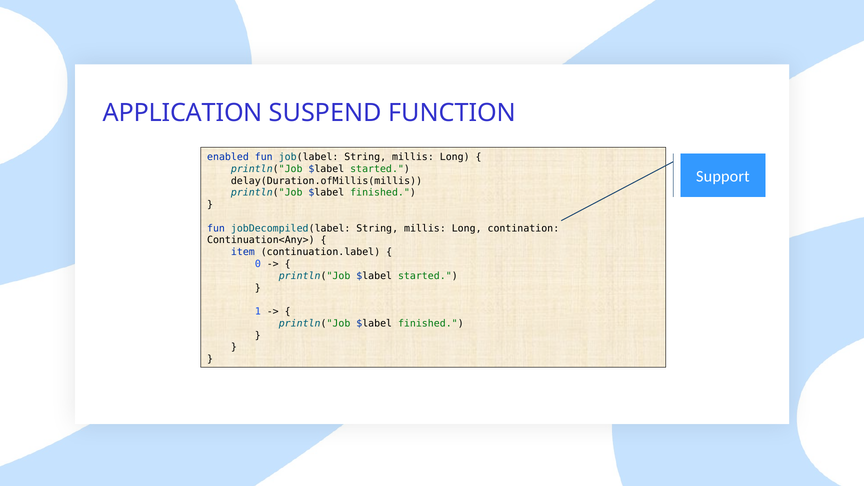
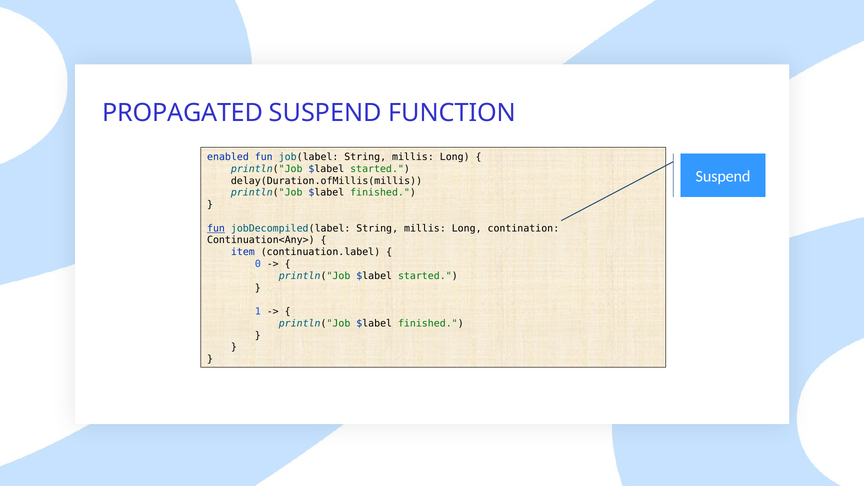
APPLICATION: APPLICATION -> PROPAGATED
Support at (723, 176): Support -> Suspend
fun at (216, 228) underline: none -> present
